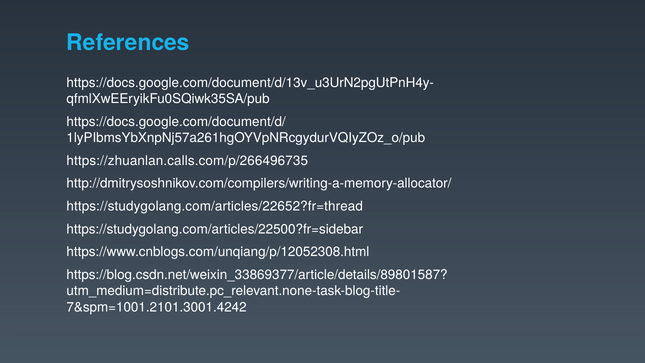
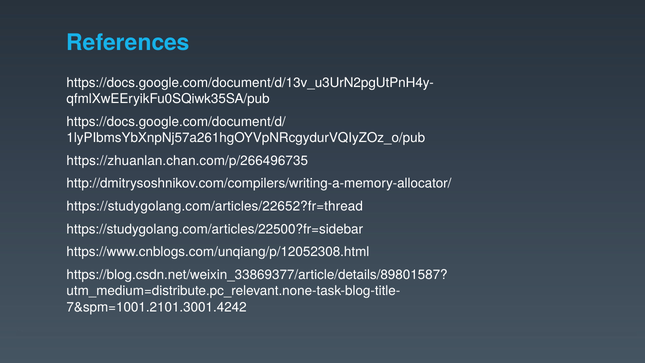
https://zhuanlan.calls.com/p/266496735: https://zhuanlan.calls.com/p/266496735 -> https://zhuanlan.chan.com/p/266496735
